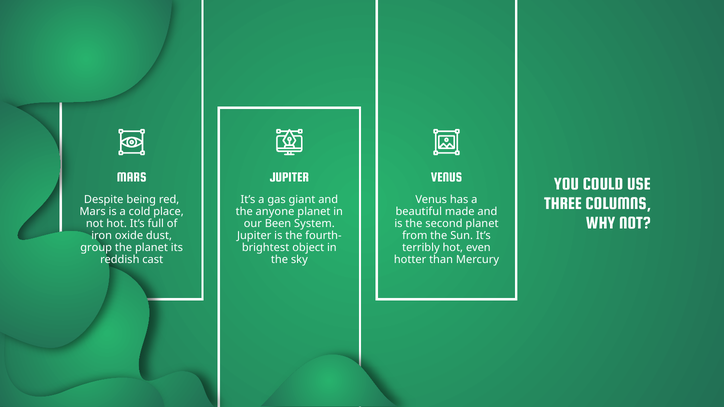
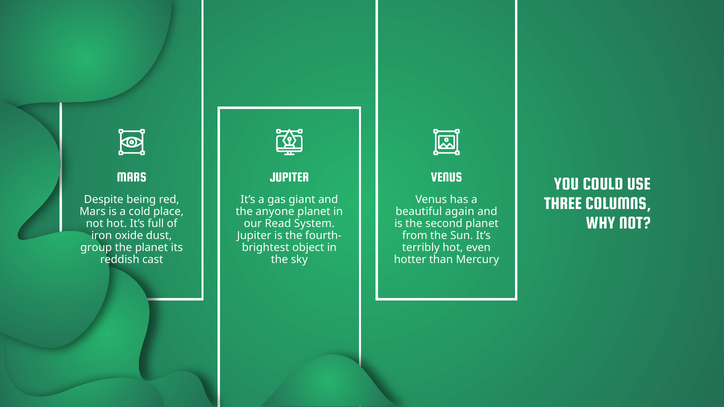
made: made -> again
Been: Been -> Read
